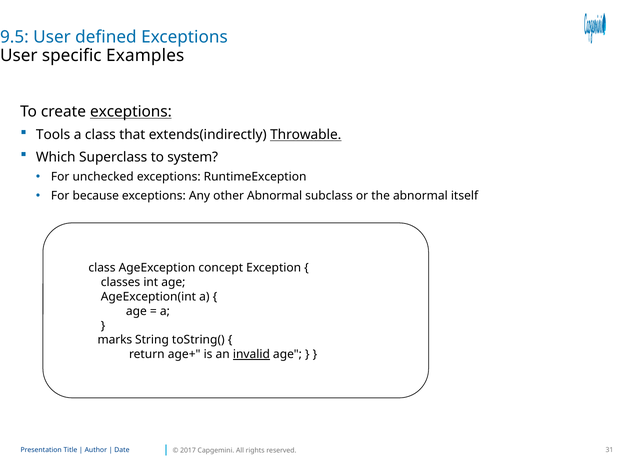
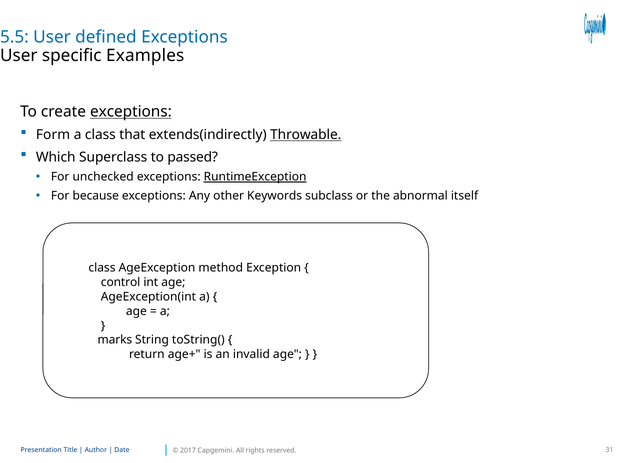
9.5: 9.5 -> 5.5
Tools: Tools -> Form
system: system -> passed
RuntimeException underline: none -> present
other Abnormal: Abnormal -> Keywords
concept: concept -> method
classes: classes -> control
invalid underline: present -> none
